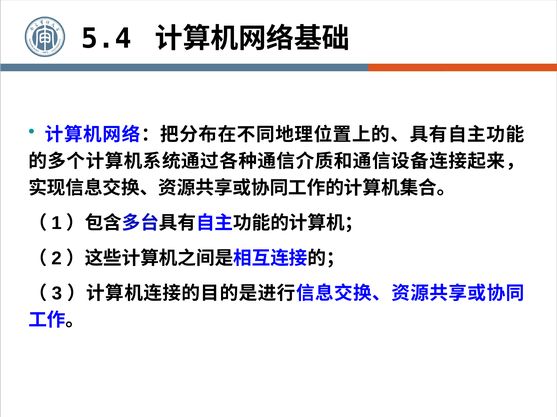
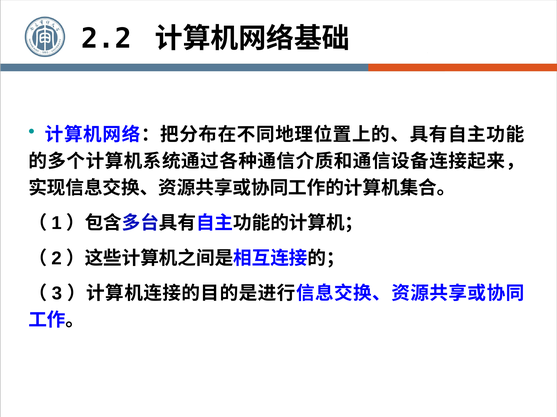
5.4: 5.4 -> 2.2
